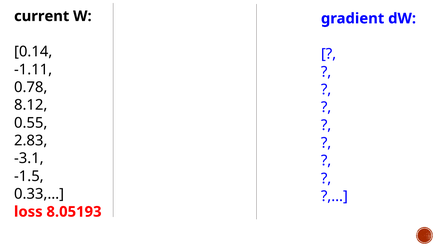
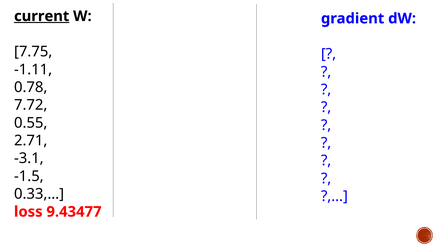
current underline: none -> present
0.14: 0.14 -> 7.75
8.12: 8.12 -> 7.72
2.83: 2.83 -> 2.71
8.05193: 8.05193 -> 9.43477
